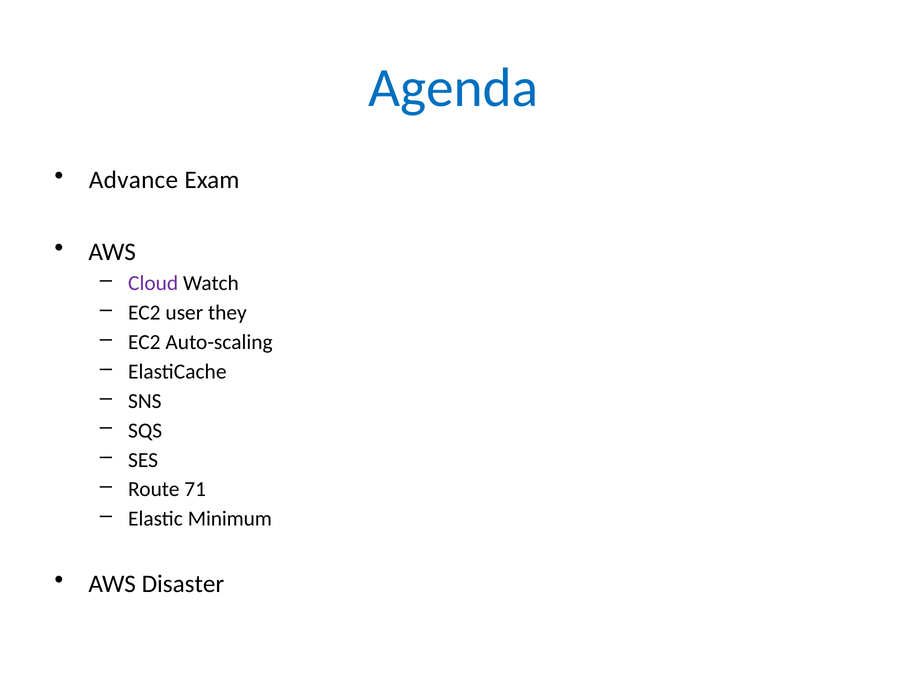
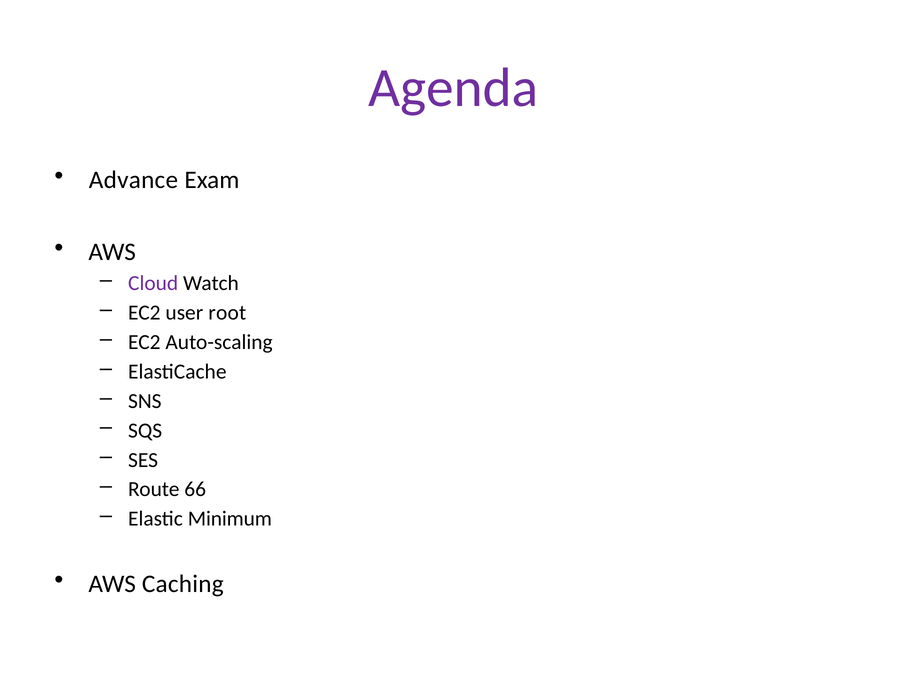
Agenda colour: blue -> purple
they: they -> root
71: 71 -> 66
Disaster: Disaster -> Caching
